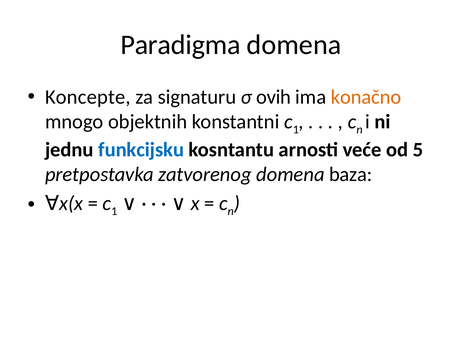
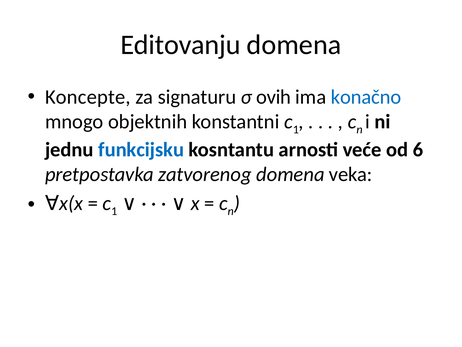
Paradigma: Paradigma -> Editovanju
konačno colour: orange -> blue
5: 5 -> 6
baza: baza -> veka
